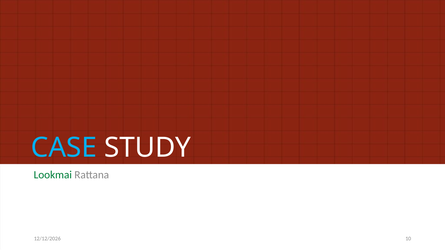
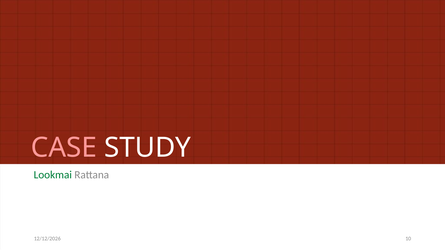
CASE colour: light blue -> pink
